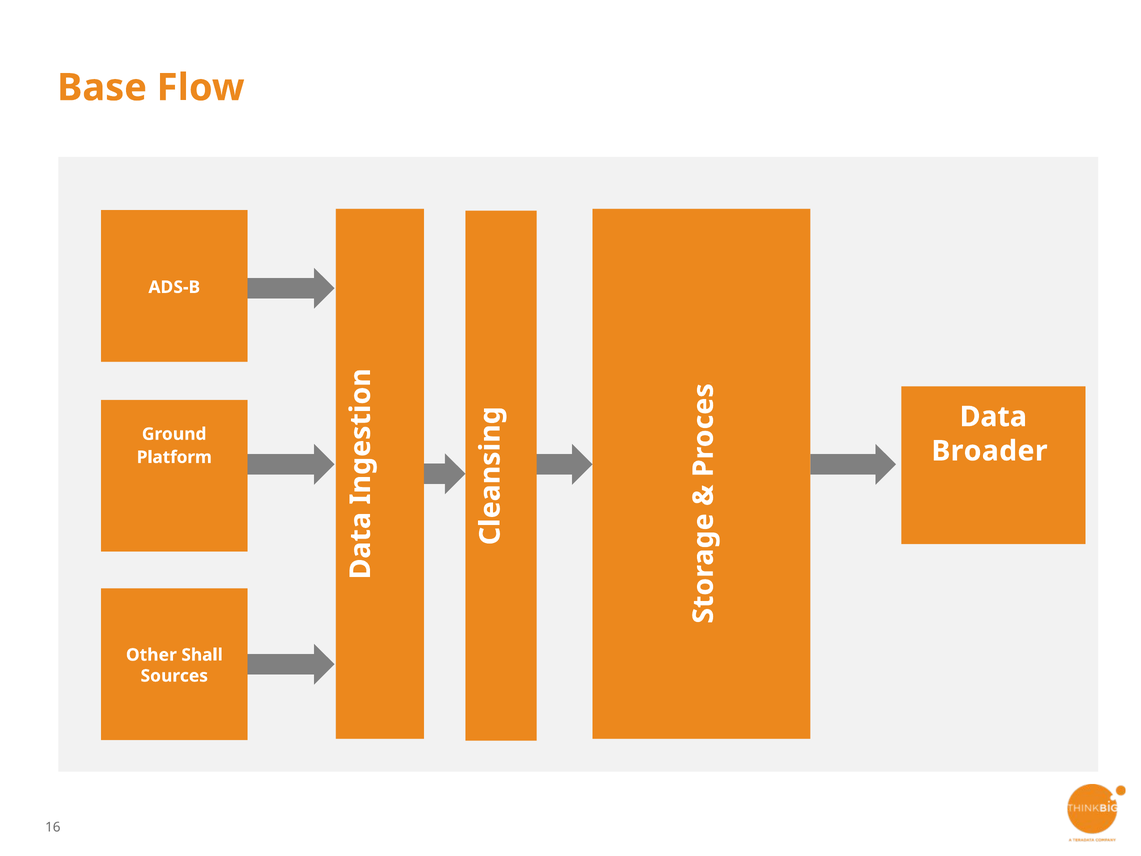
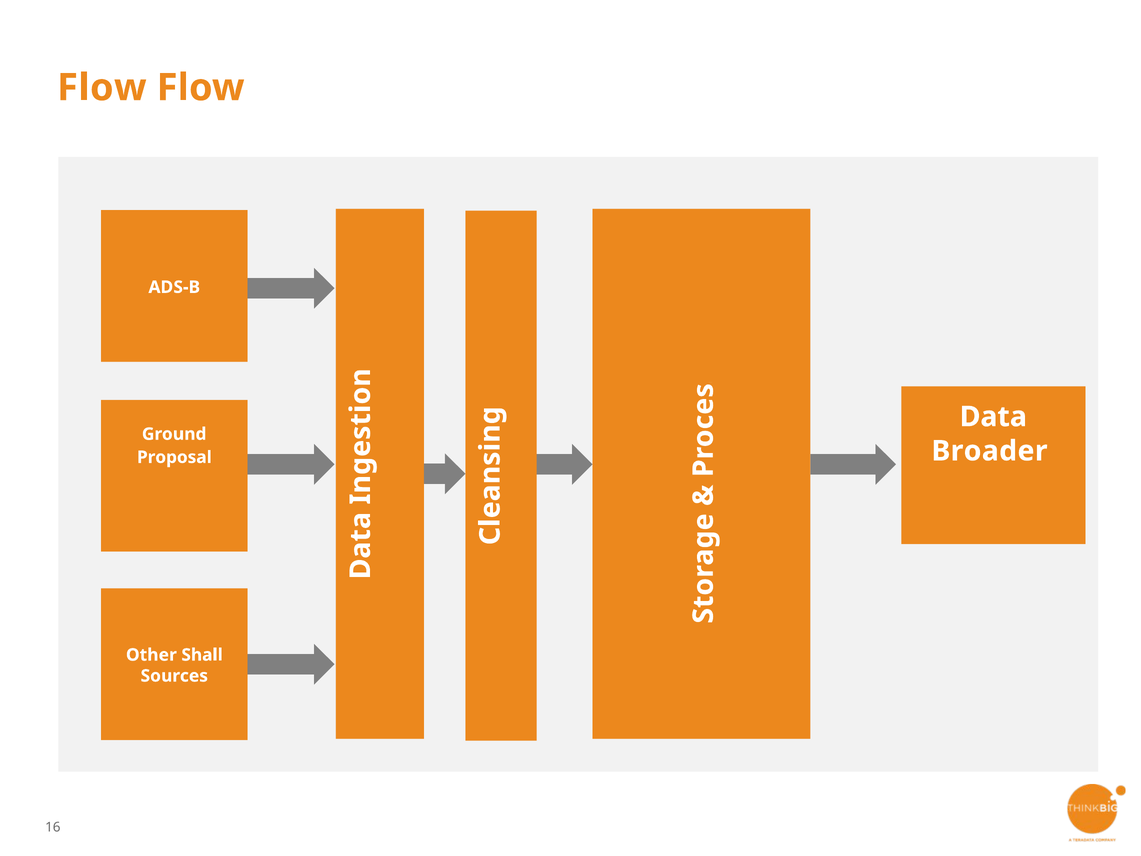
Base at (102, 88): Base -> Flow
Platform: Platform -> Proposal
